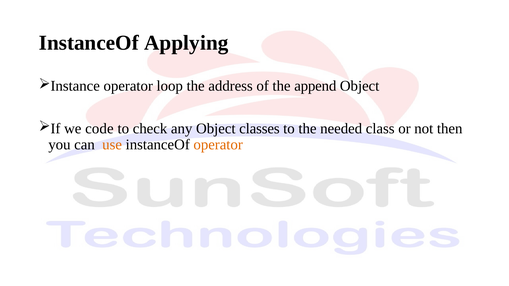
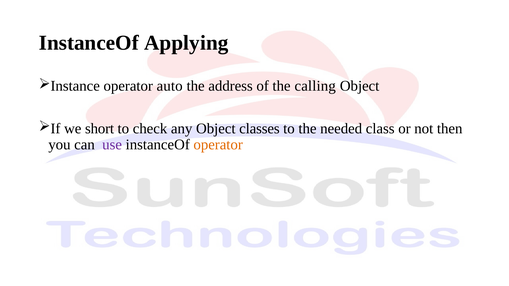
loop: loop -> auto
append: append -> calling
code: code -> short
use colour: orange -> purple
